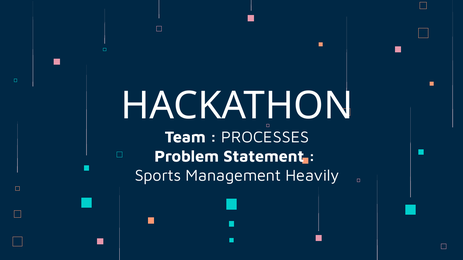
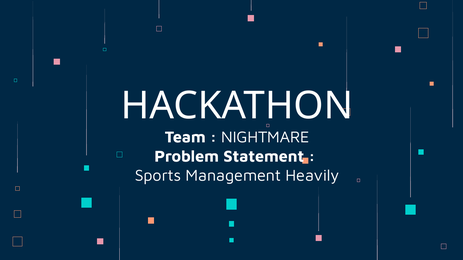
PROCESSES: PROCESSES -> NIGHTMARE
